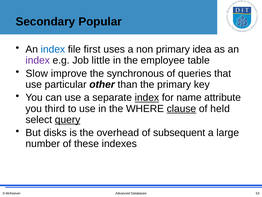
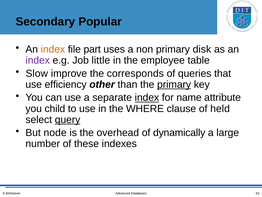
index at (53, 49) colour: blue -> orange
first: first -> part
idea: idea -> disk
synchronous: synchronous -> corresponds
particular: particular -> efficiency
primary at (174, 84) underline: none -> present
third: third -> child
clause underline: present -> none
disks: disks -> node
subsequent: subsequent -> dynamically
